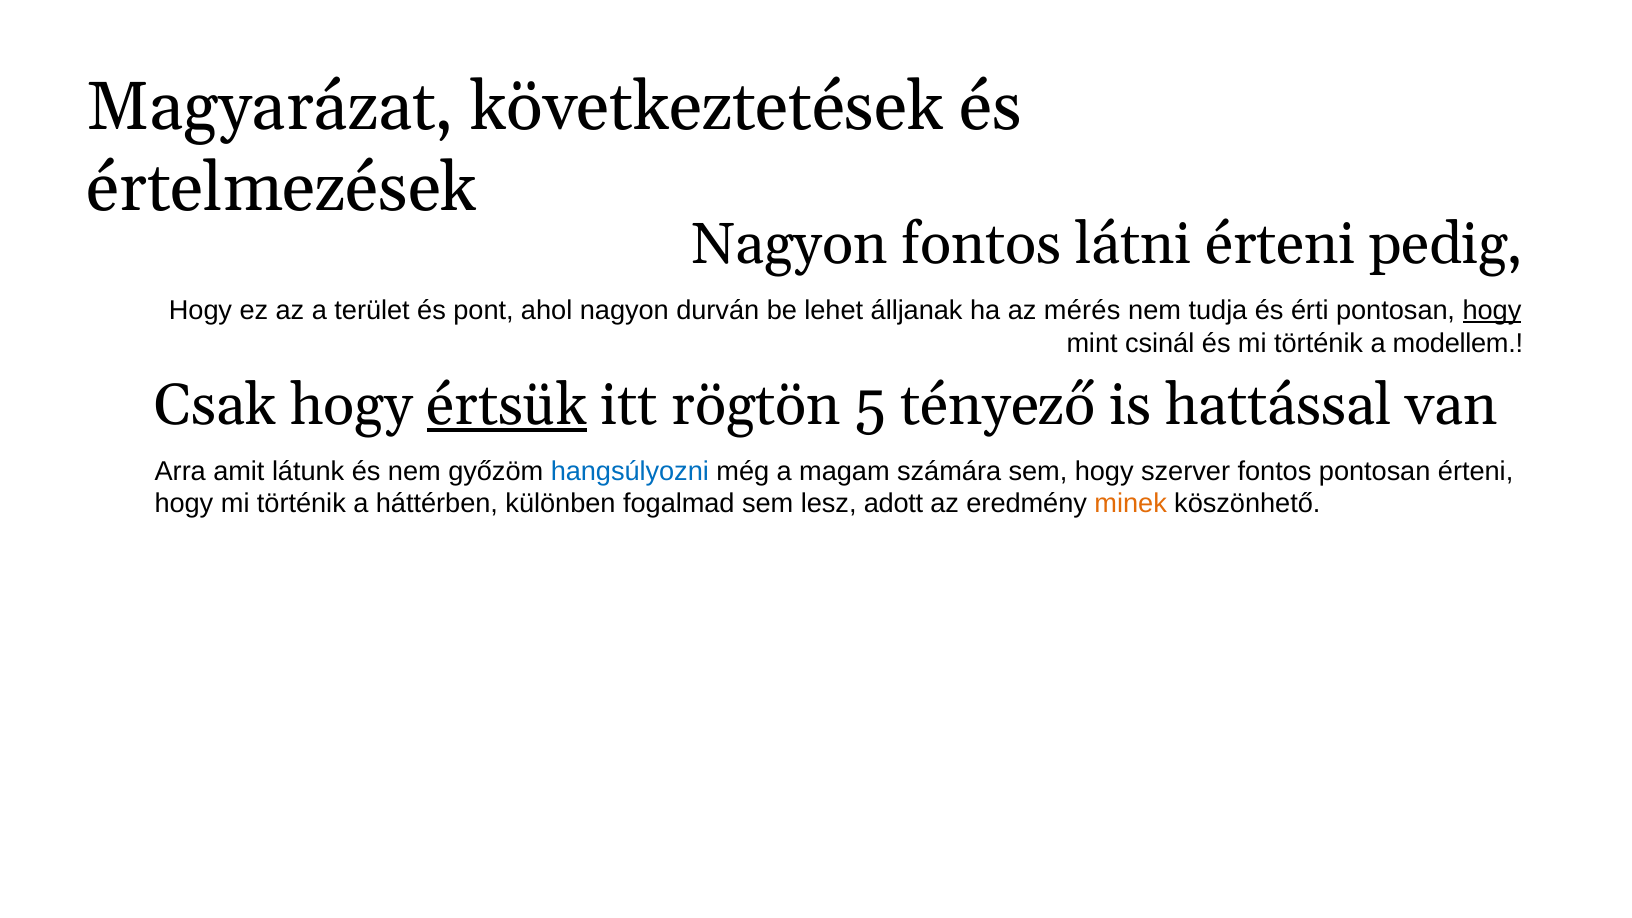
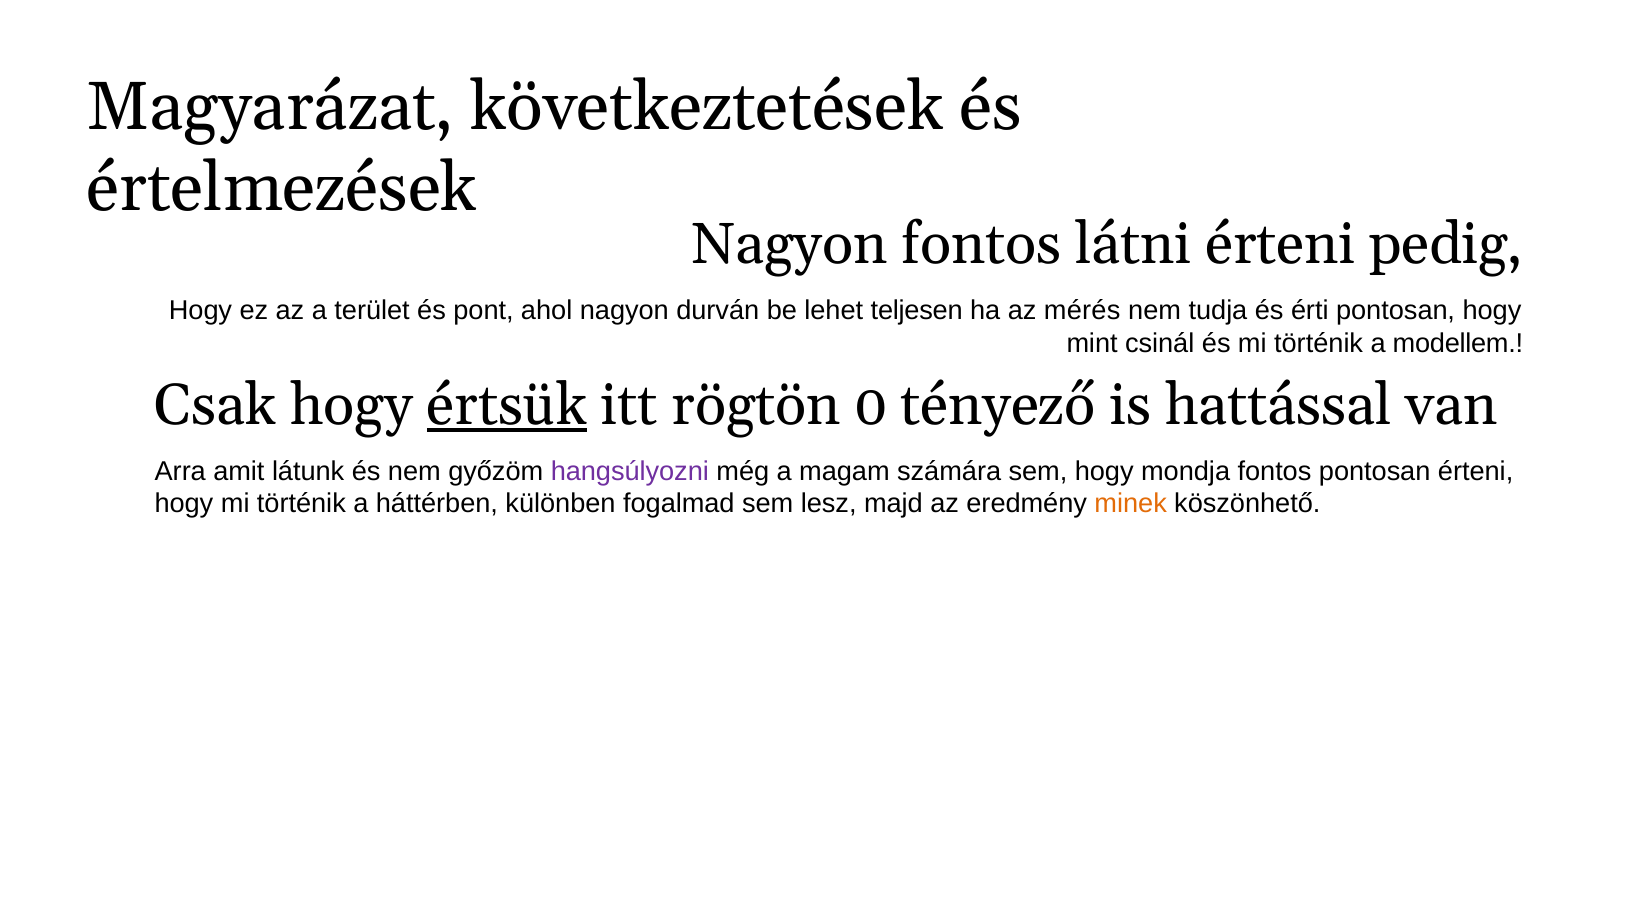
álljanak: álljanak -> teljesen
hogy at (1492, 311) underline: present -> none
5: 5 -> 0
hangsúlyozni colour: blue -> purple
szerver: szerver -> mondja
adott: adott -> majd
